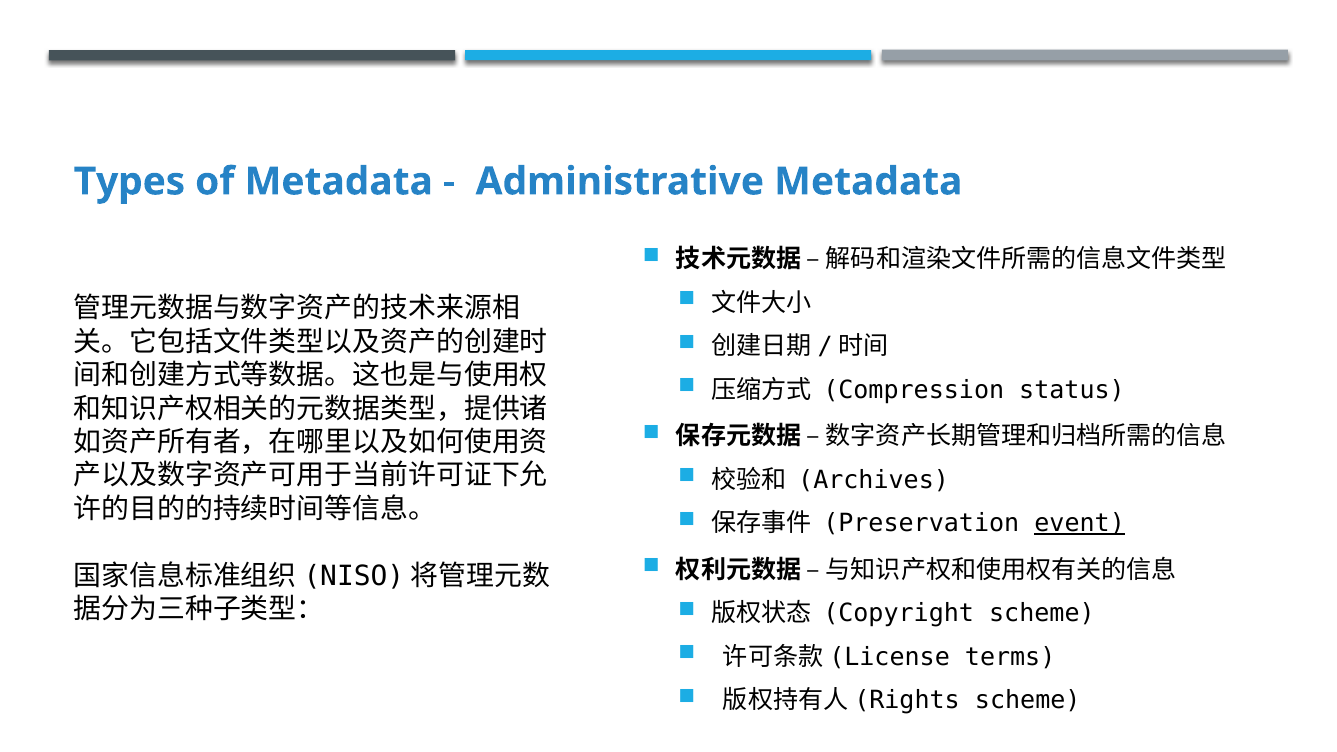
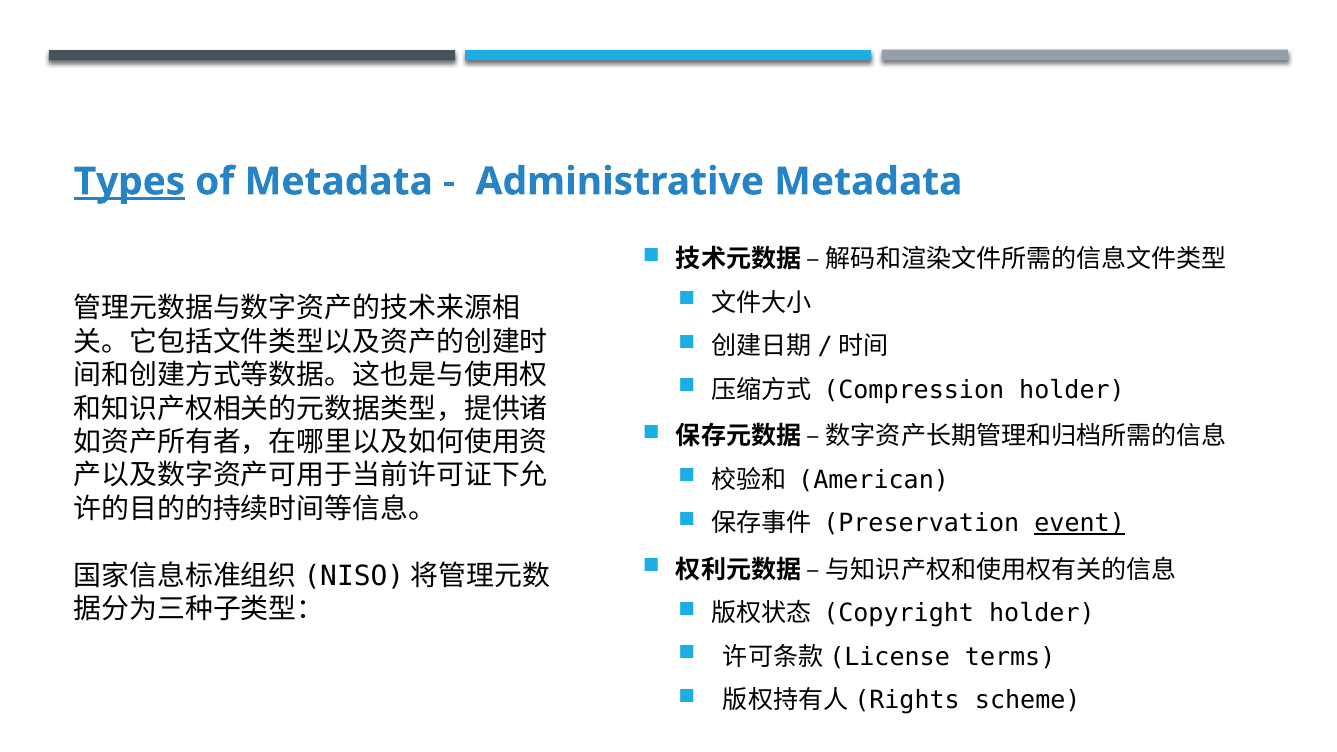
Types underline: none -> present
Compression status: status -> holder
Archives: Archives -> American
Copyright scheme: scheme -> holder
